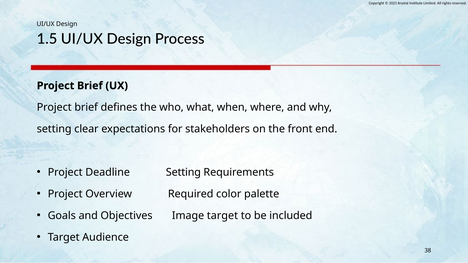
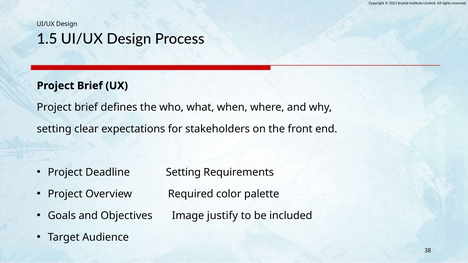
Image target: target -> justify
